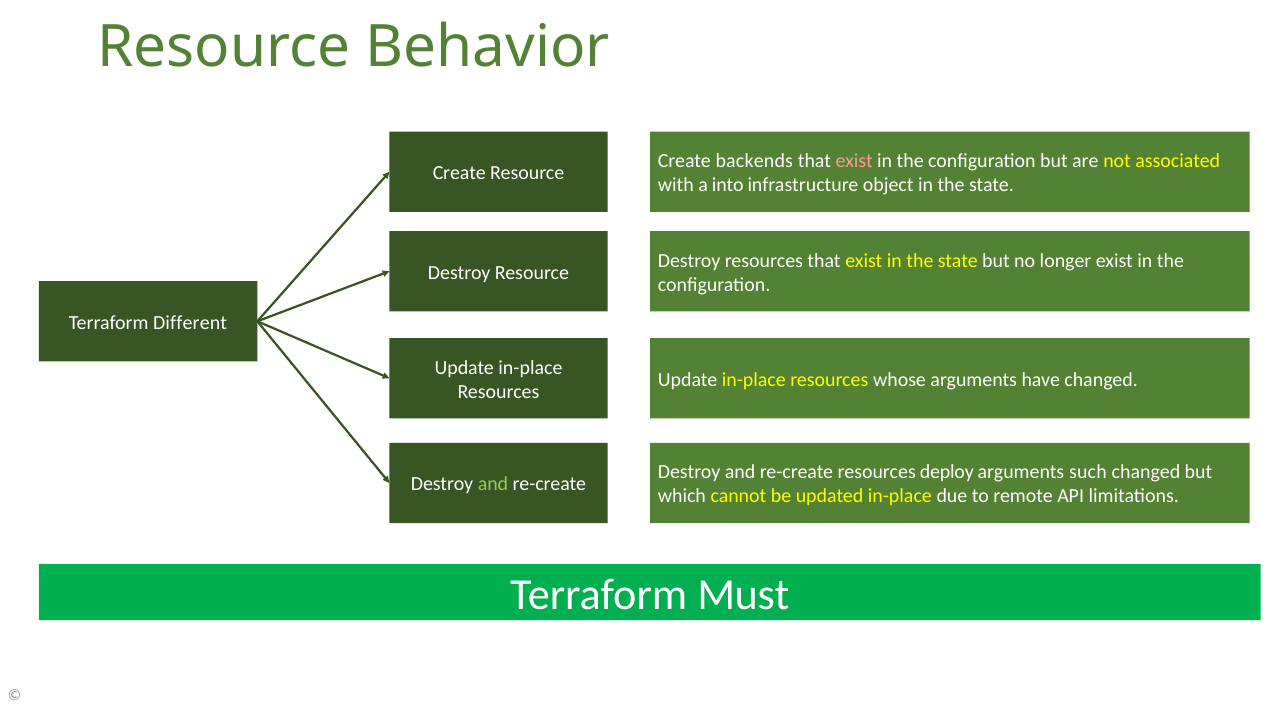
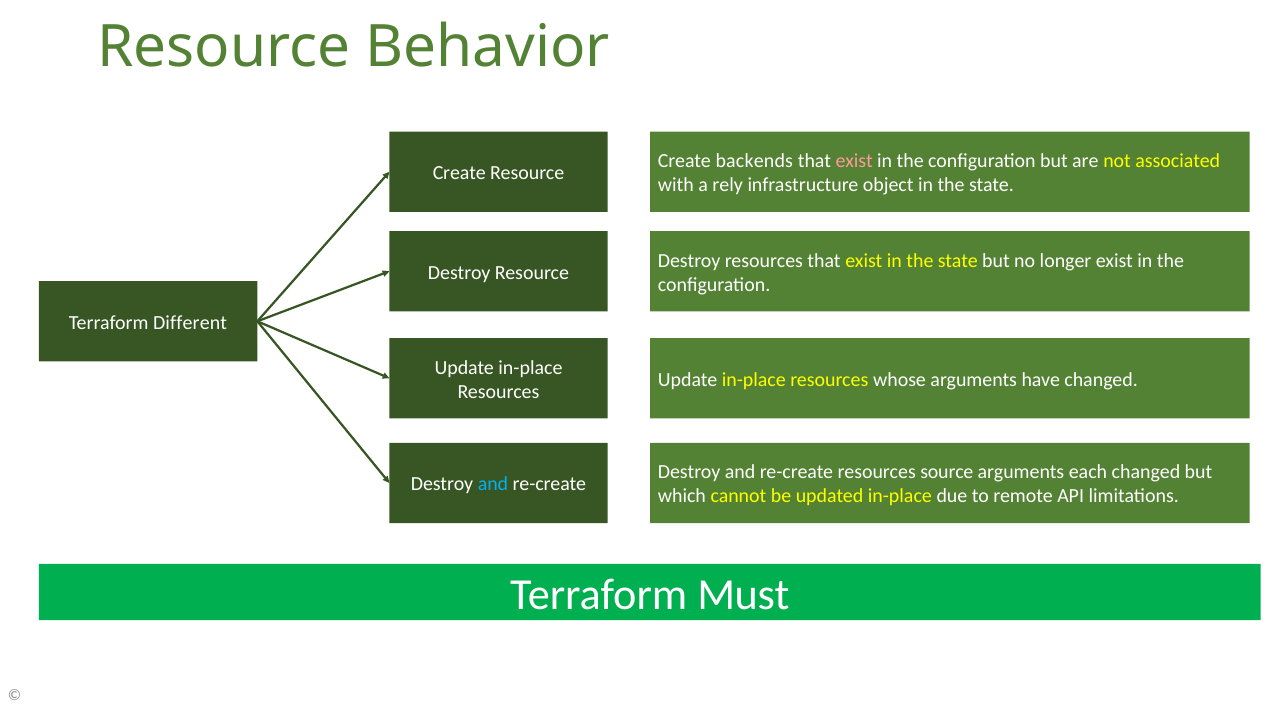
into: into -> rely
deploy: deploy -> source
such: such -> each
and at (493, 484) colour: light green -> light blue
